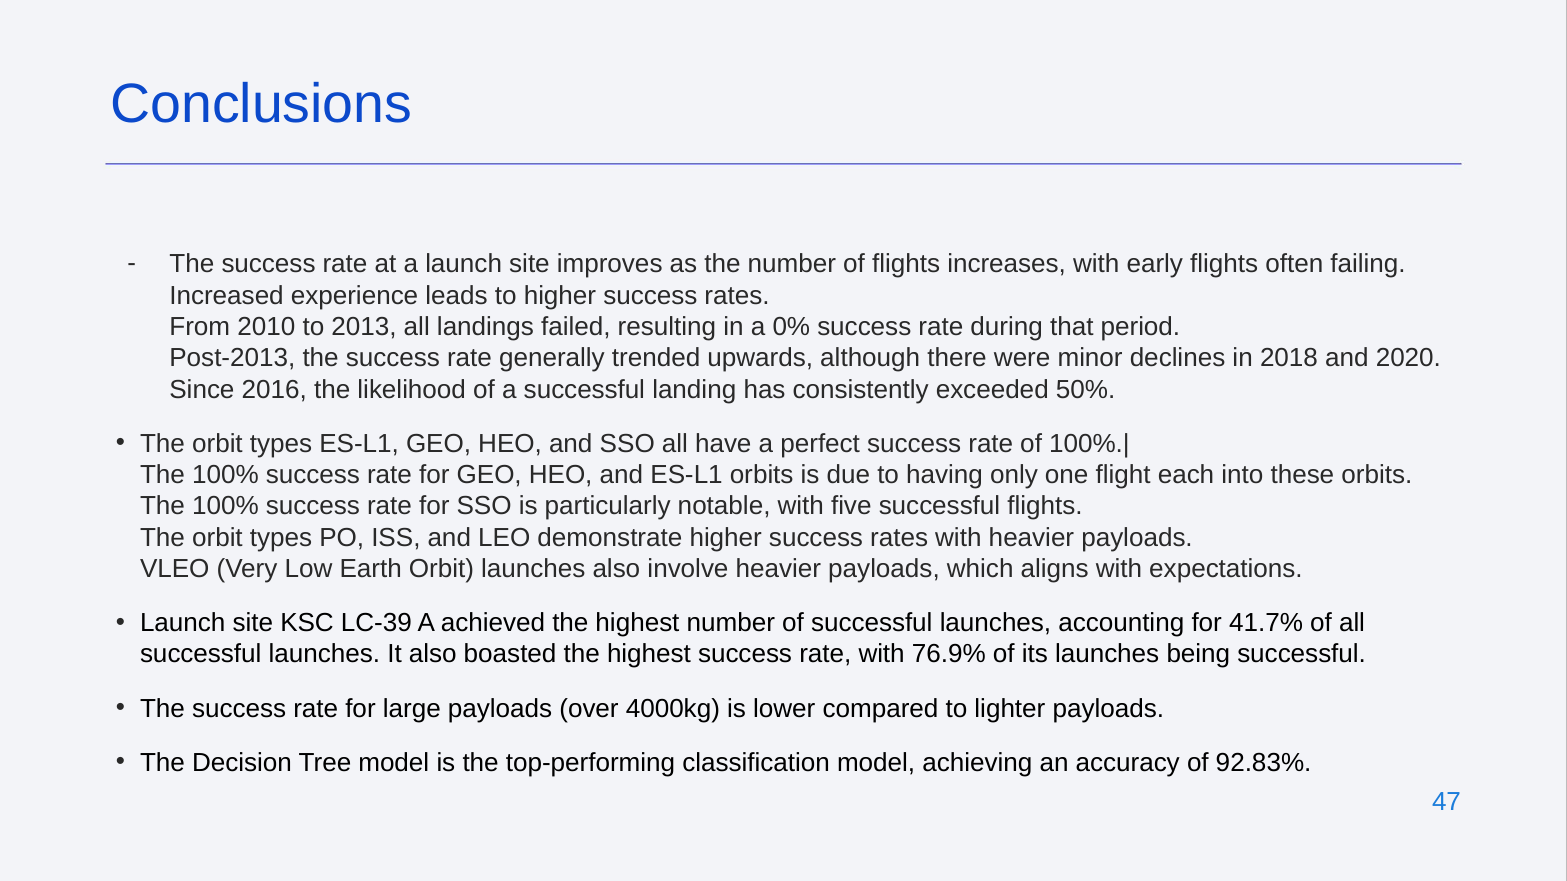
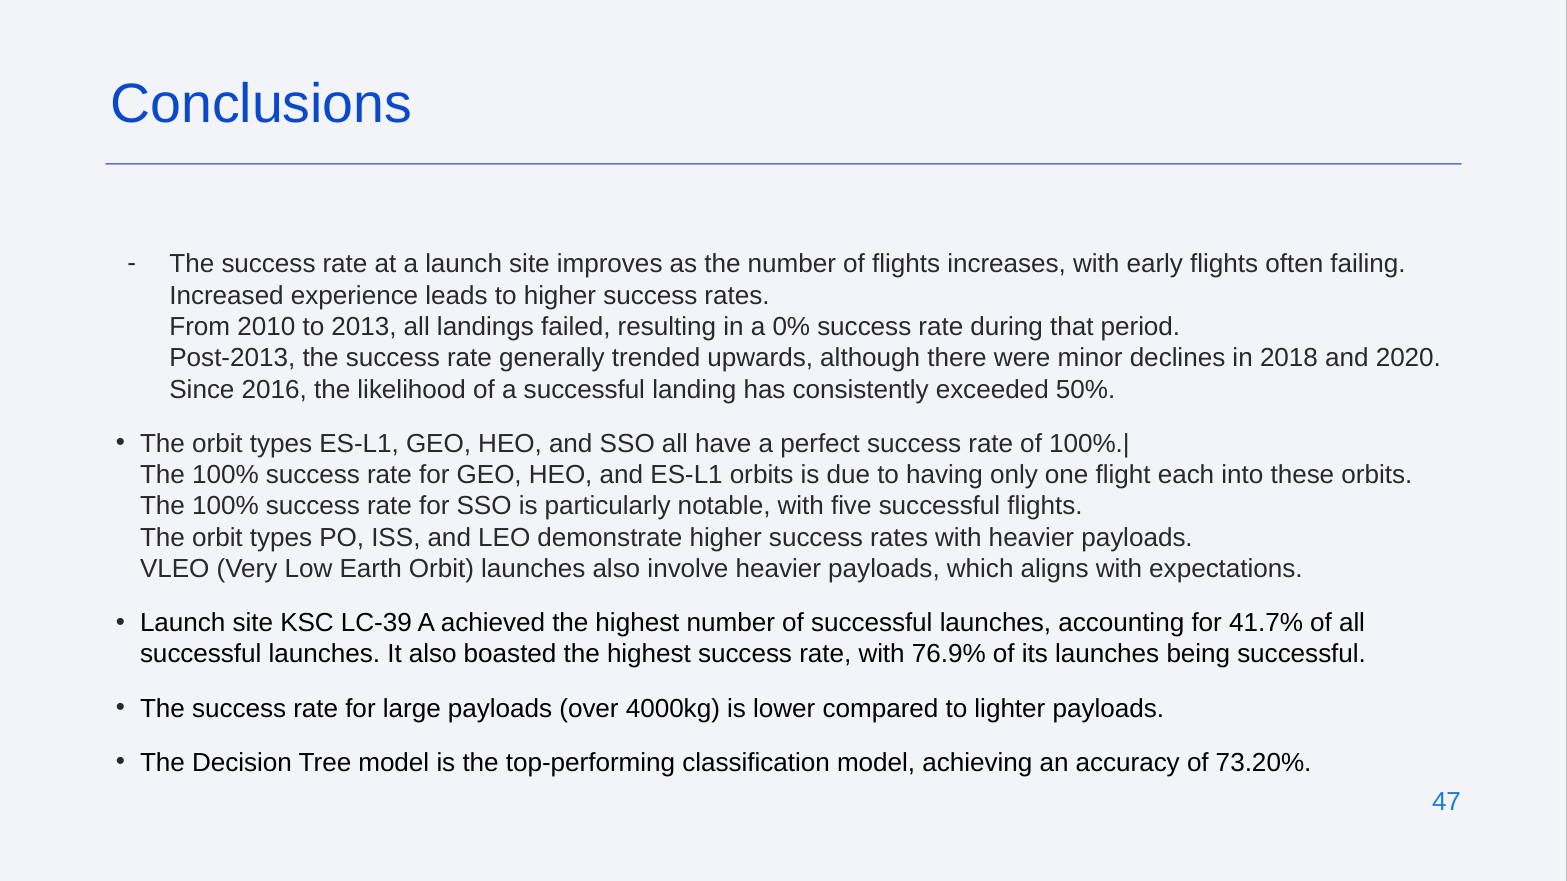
92.83%: 92.83% -> 73.20%
